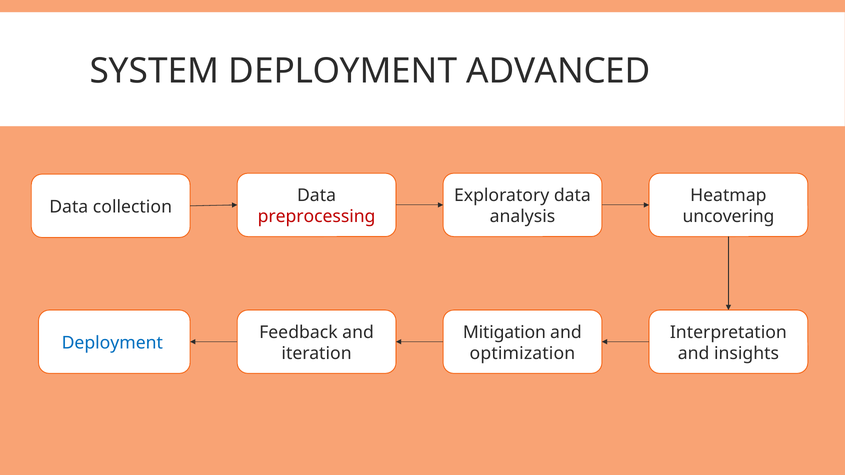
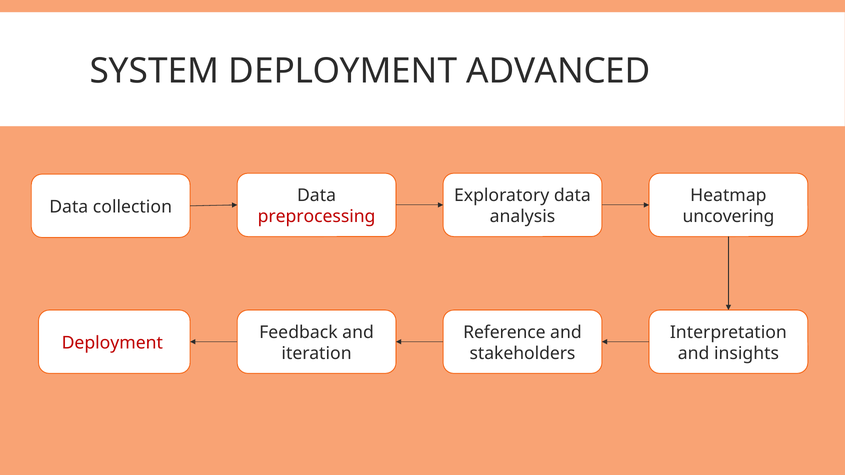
Mitigation: Mitigation -> Reference
Deployment at (112, 343) colour: blue -> red
optimization: optimization -> stakeholders
